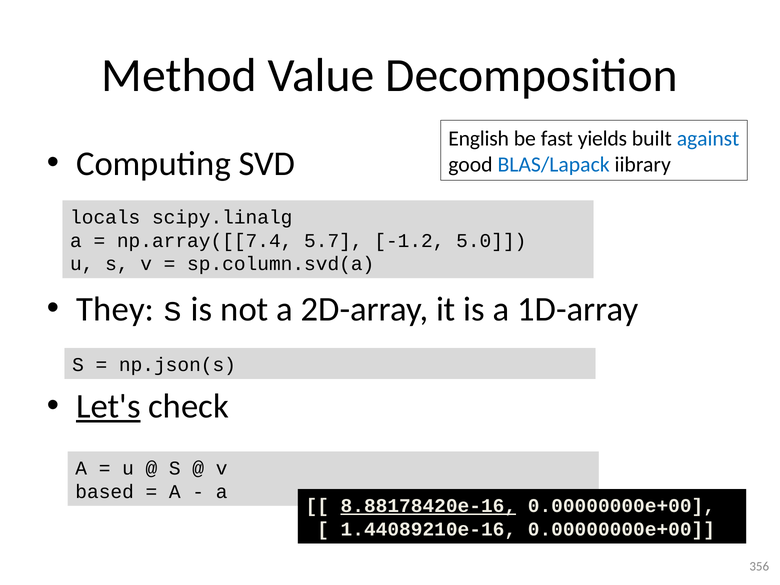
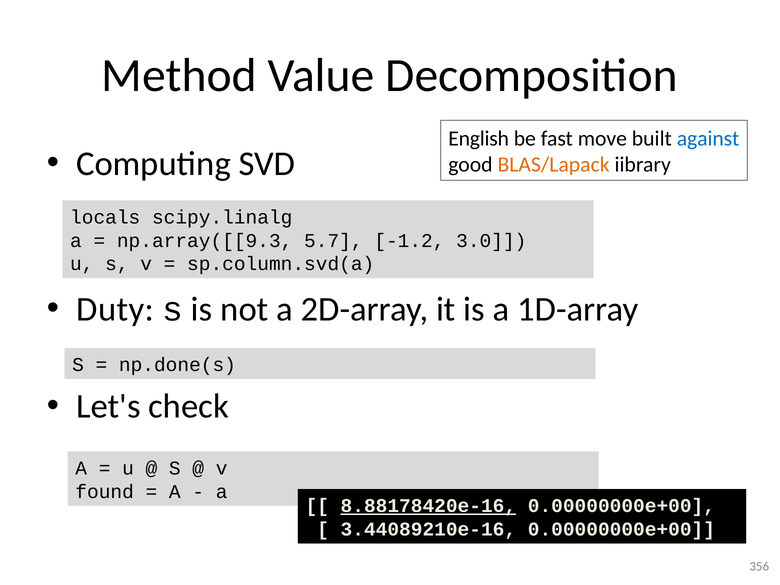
yields: yields -> move
BLAS/Lapack colour: blue -> orange
np.array([[7.4: np.array([[7.4 -> np.array([[9.3
5.0: 5.0 -> 3.0
They: They -> Duty
np.json(s: np.json(s -> np.done(s
Let's underline: present -> none
based: based -> found
1.44089210e-16: 1.44089210e-16 -> 3.44089210e-16
